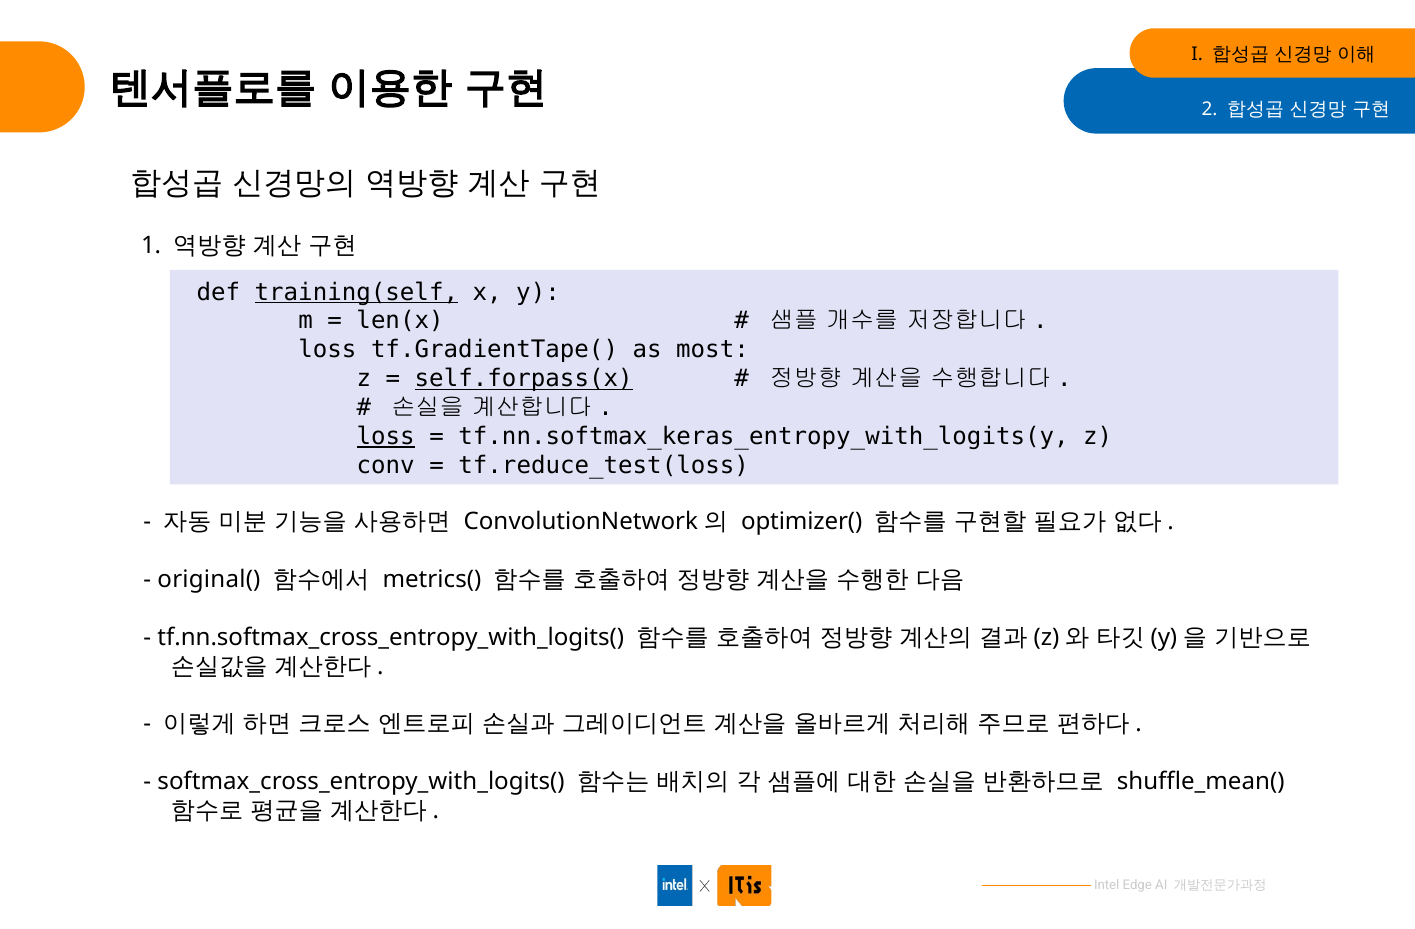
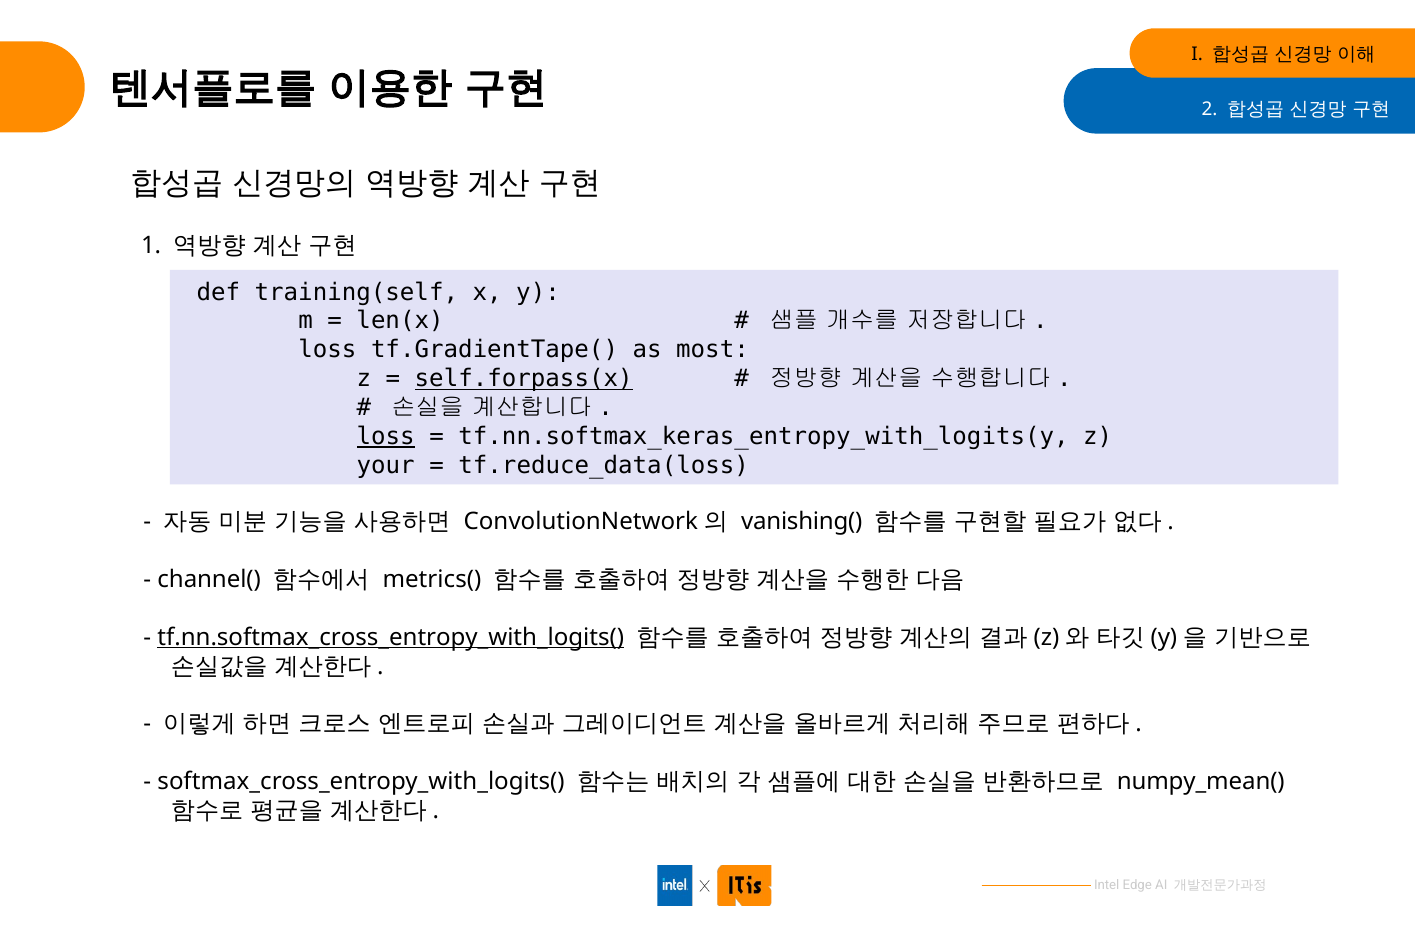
training(self underline: present -> none
conv: conv -> your
tf.reduce_test(loss: tf.reduce_test(loss -> tf.reduce_data(loss
optimizer(: optimizer( -> vanishing(
original(: original( -> channel(
tf.nn.softmax_cross_entropy_with_logits( underline: none -> present
shuffle_mean(: shuffle_mean( -> numpy_mean(
